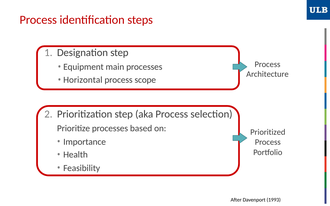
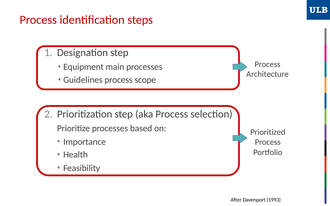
Horizontal: Horizontal -> Guidelines
